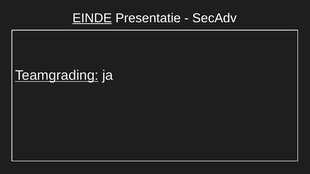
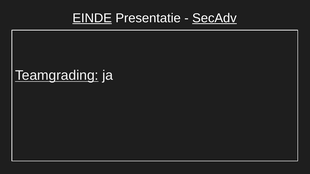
SecAdv underline: none -> present
